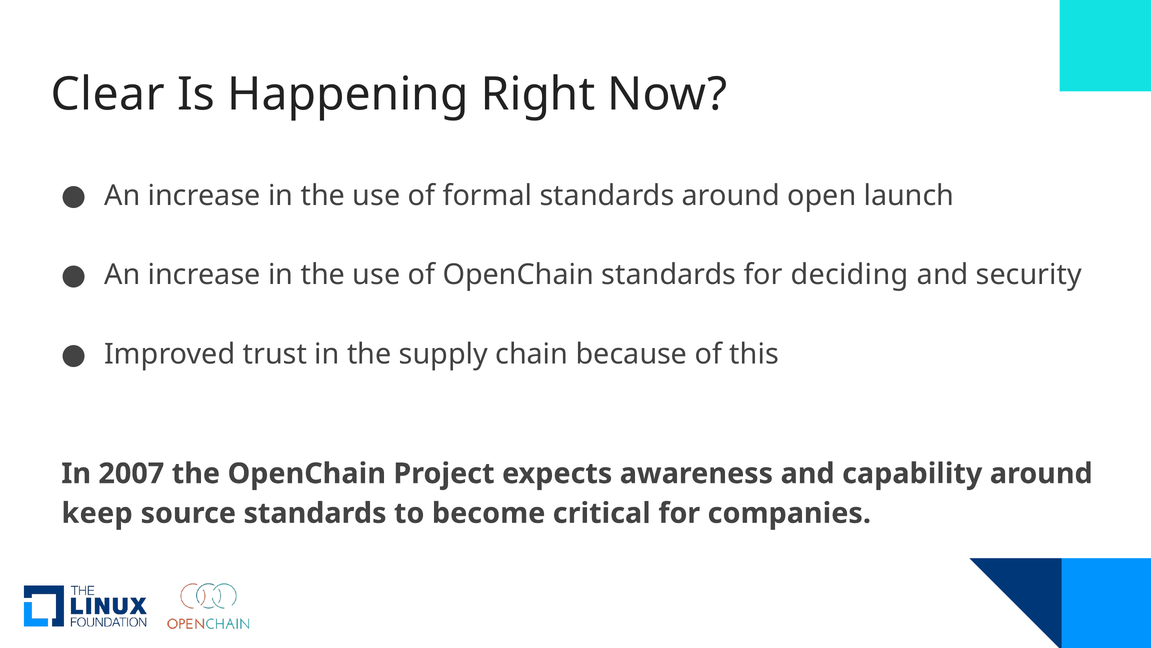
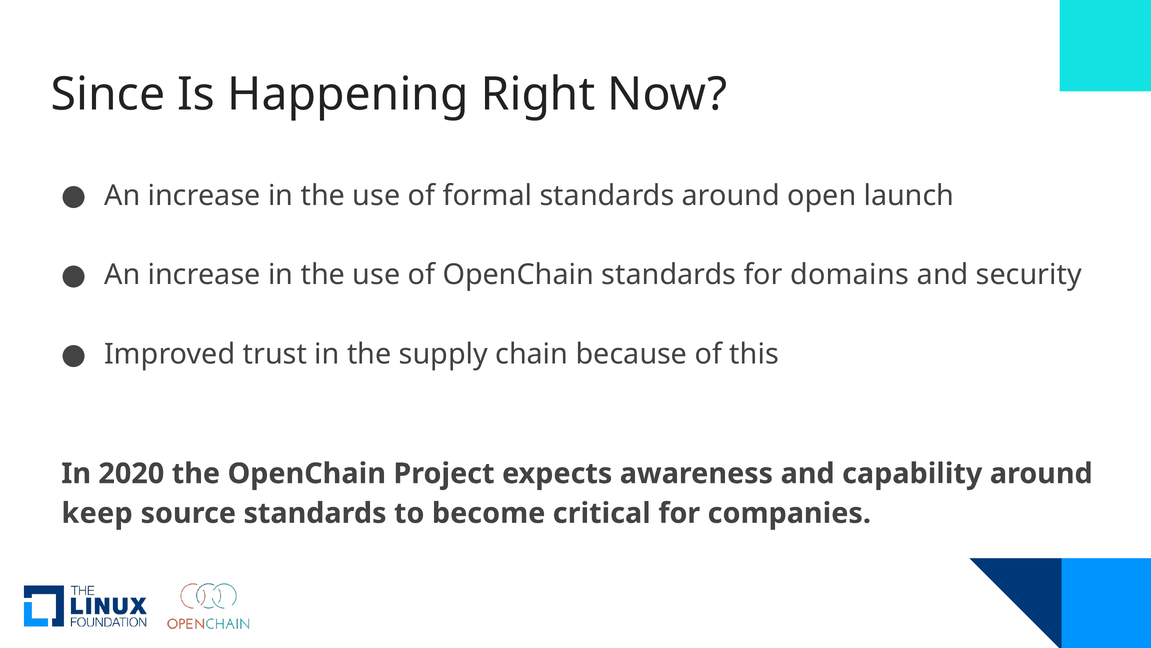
Clear: Clear -> Since
deciding: deciding -> domains
2007: 2007 -> 2020
